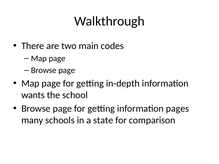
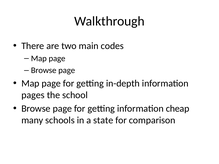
wants: wants -> pages
pages: pages -> cheap
